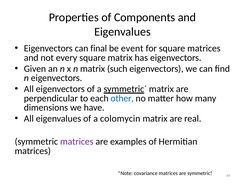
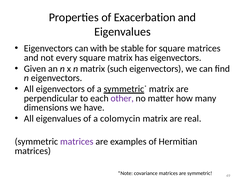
Components: Components -> Exacerbation
final: final -> with
event: event -> stable
other colour: blue -> purple
